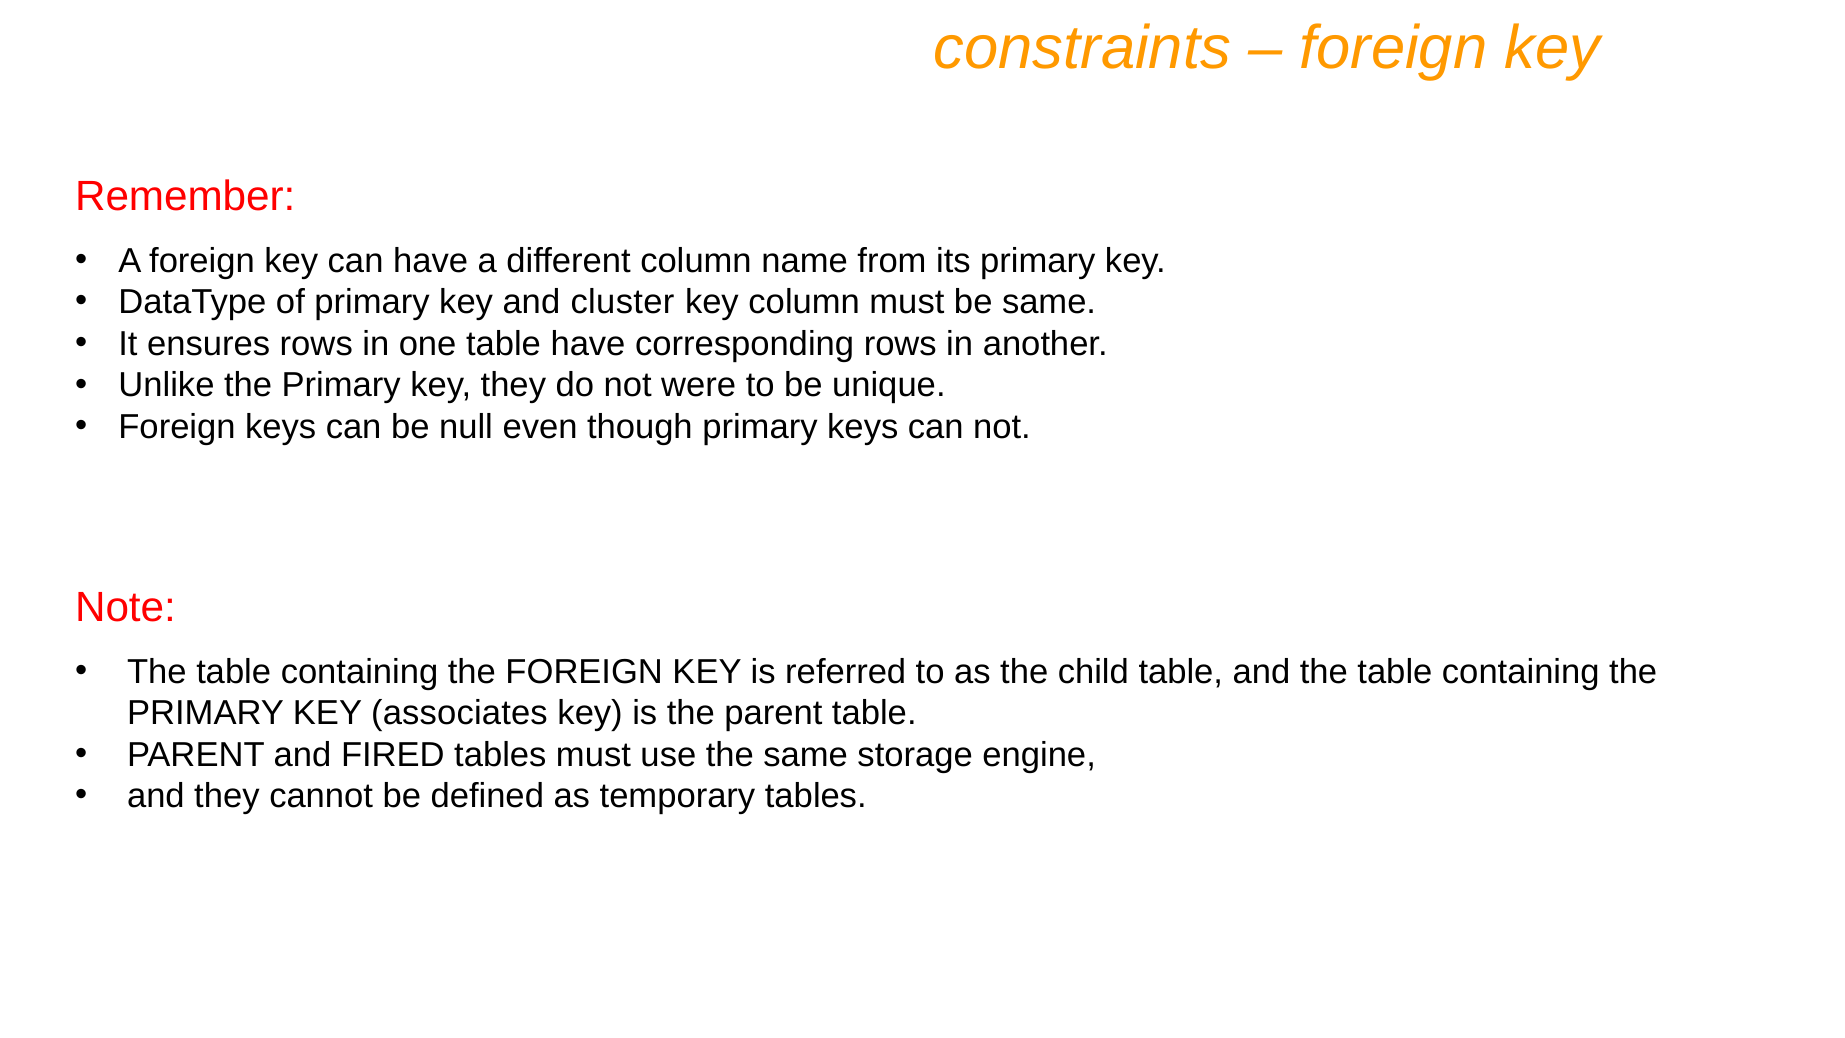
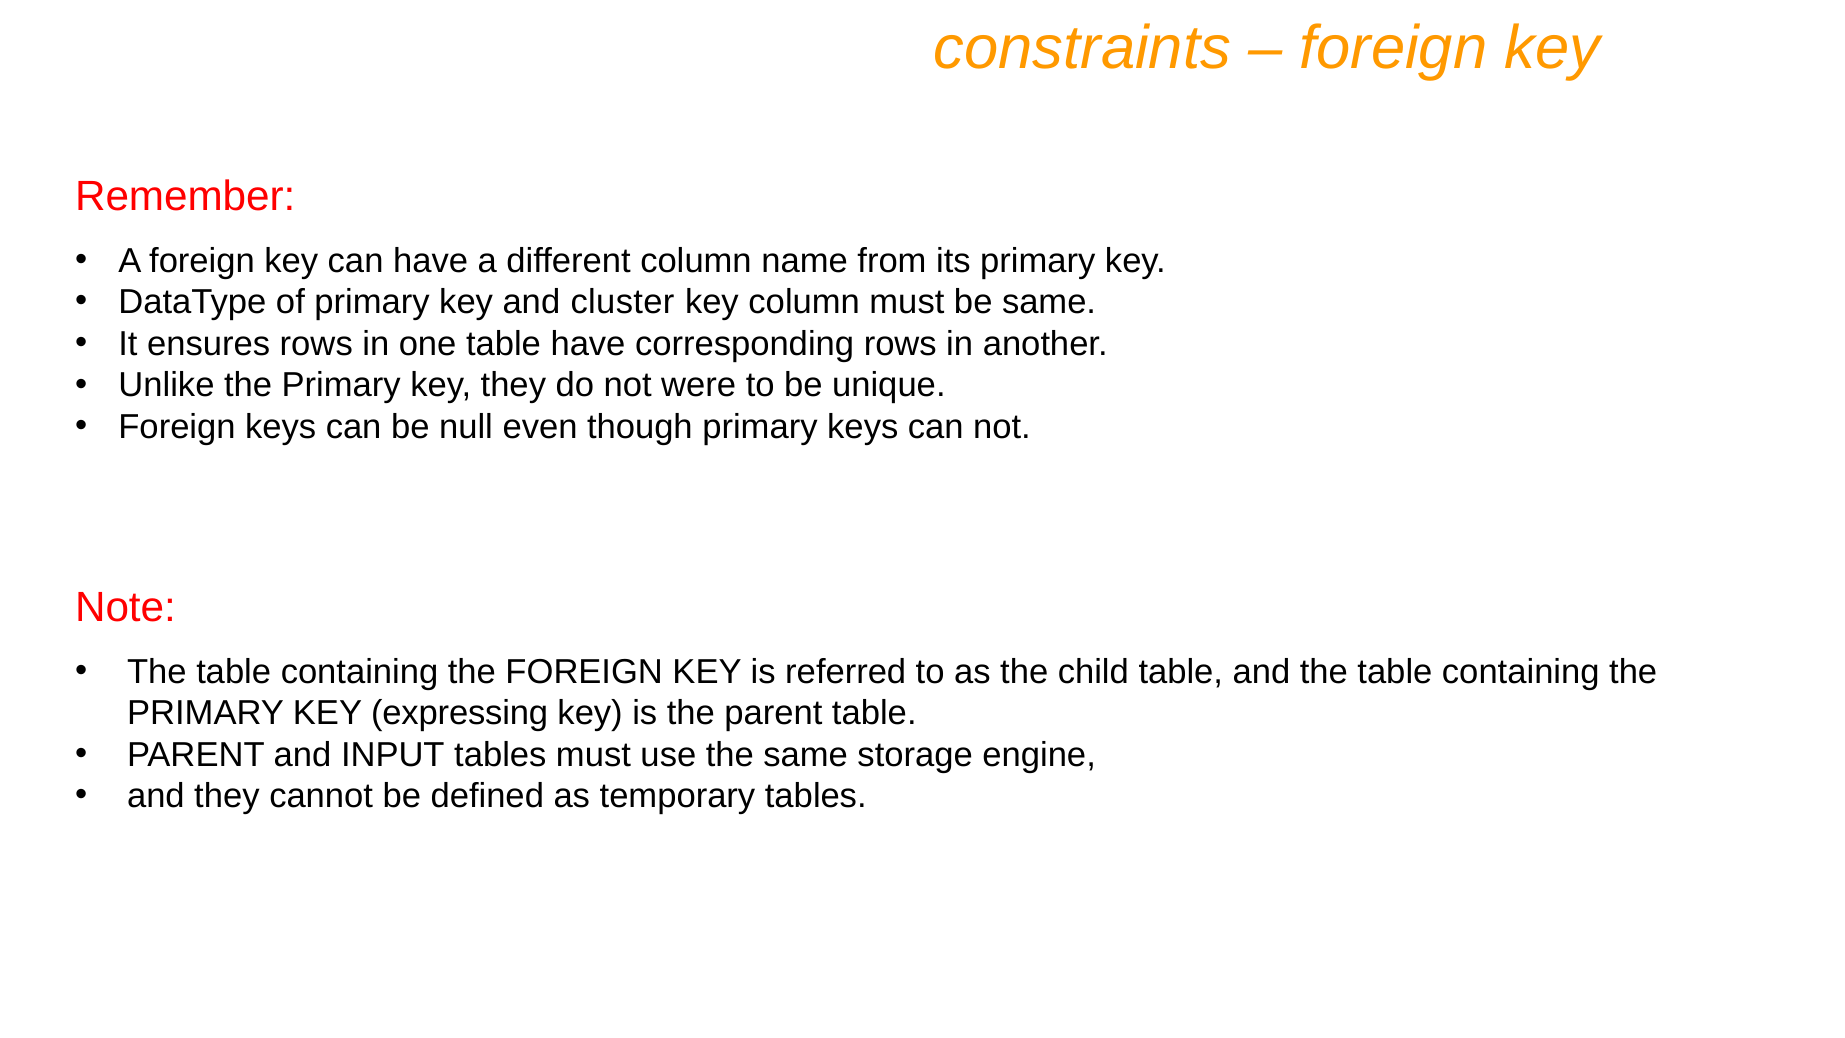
associates: associates -> expressing
FIRED: FIRED -> INPUT
